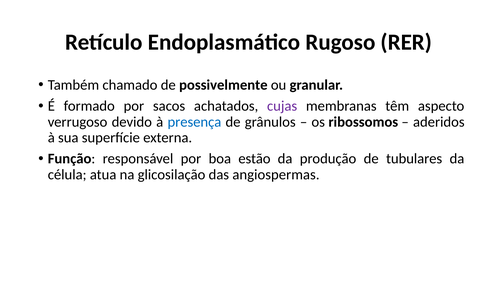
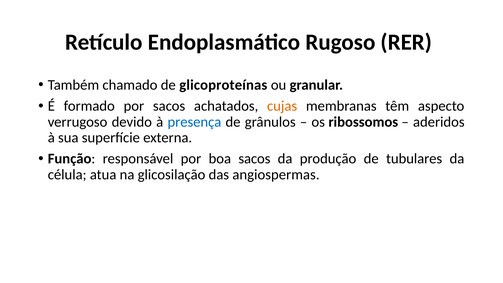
possivelmente: possivelmente -> glicoproteínas
cujas colour: purple -> orange
boa estão: estão -> sacos
